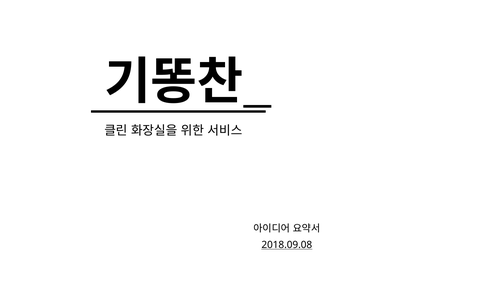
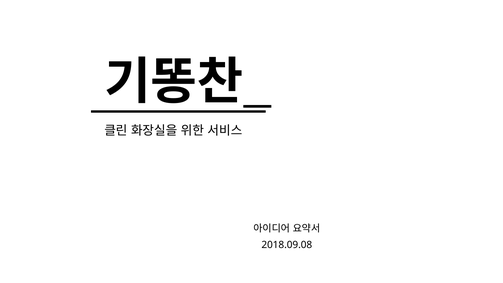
2018.09.08 underline: present -> none
